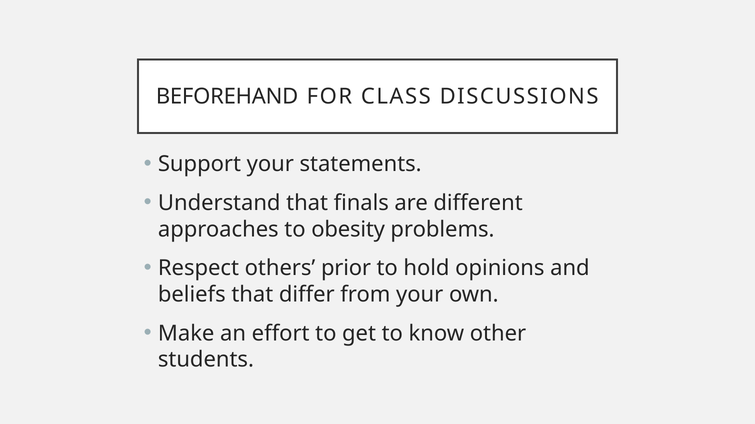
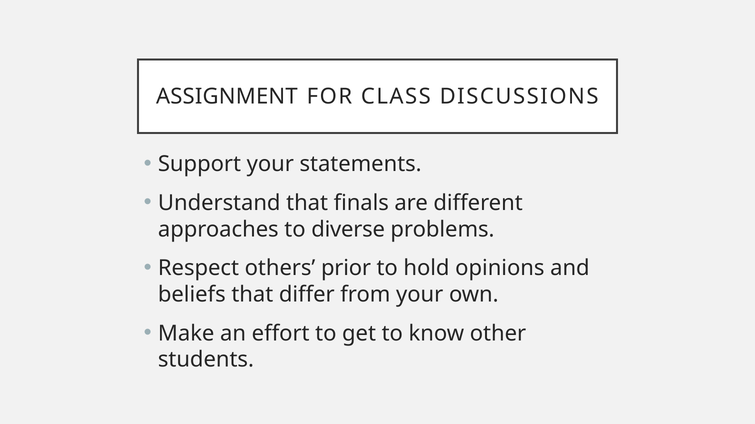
BEFOREHAND: BEFOREHAND -> ASSIGNMENT
obesity: obesity -> diverse
